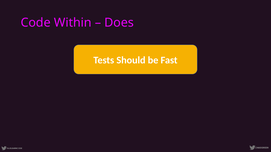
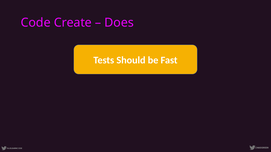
Within: Within -> Create
